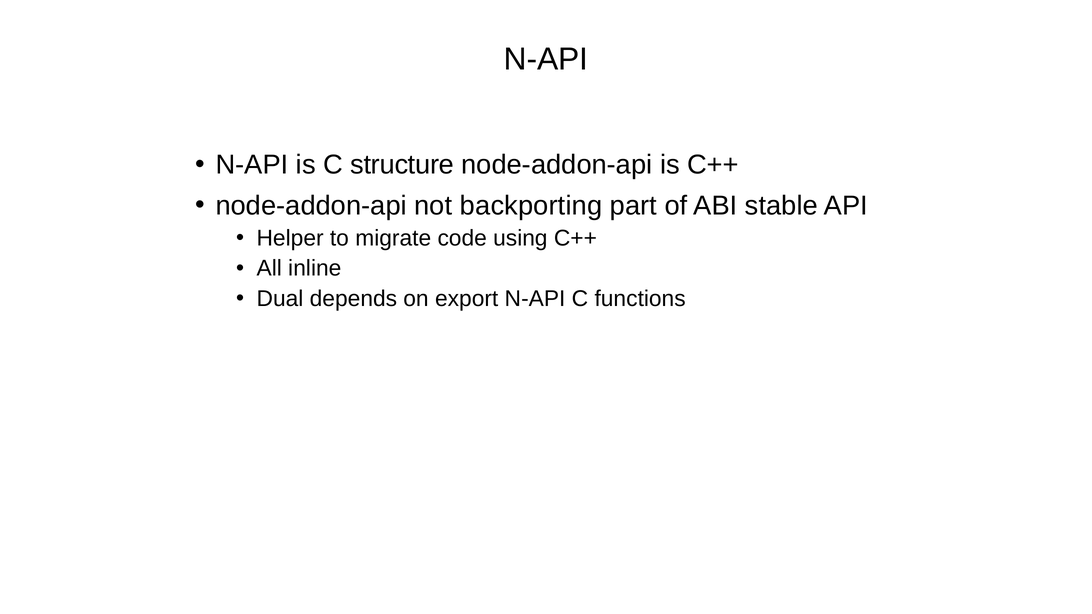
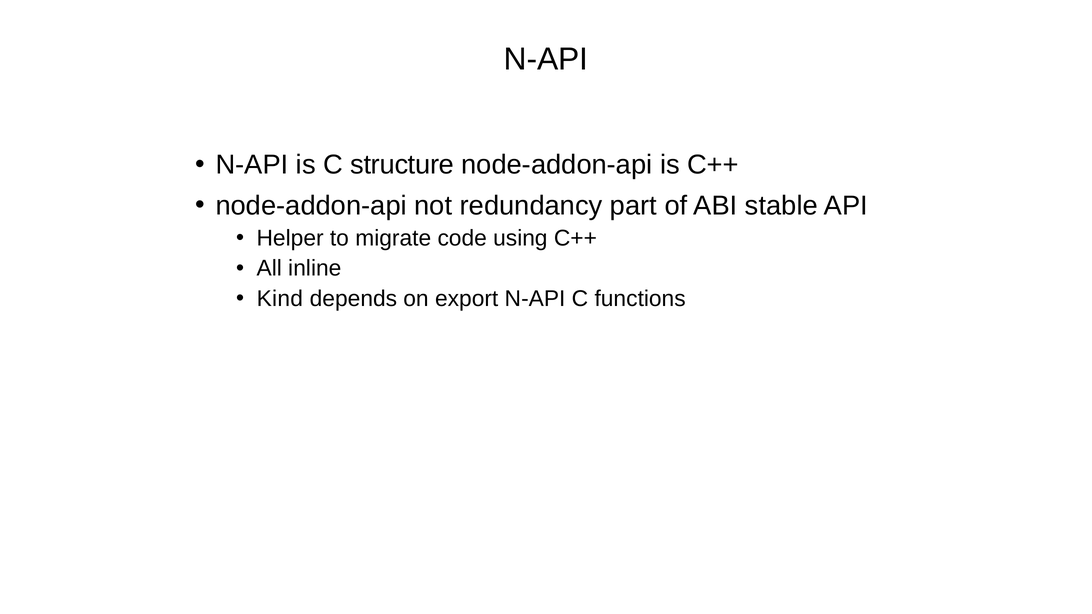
backporting: backporting -> redundancy
Dual: Dual -> Kind
